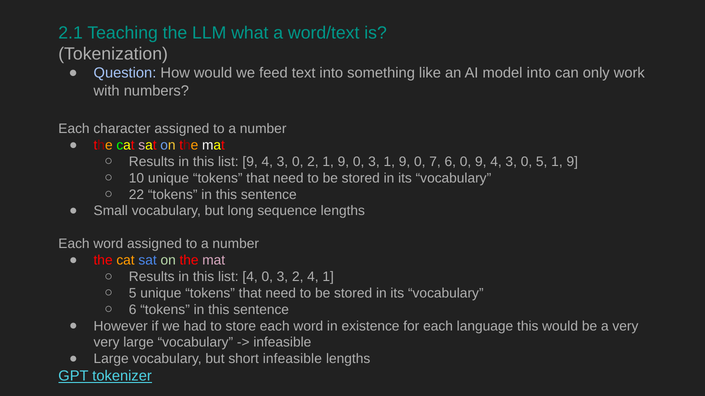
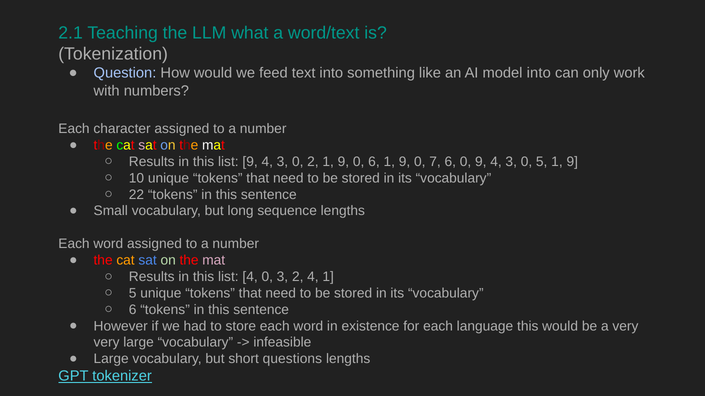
9 0 3: 3 -> 6
short infeasible: infeasible -> questions
